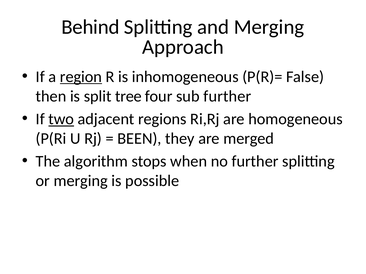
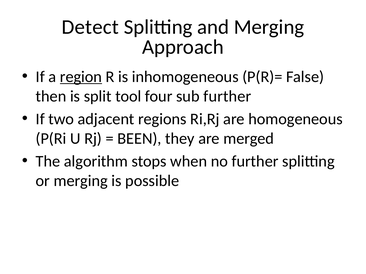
Behind: Behind -> Detect
tree: tree -> tool
two underline: present -> none
